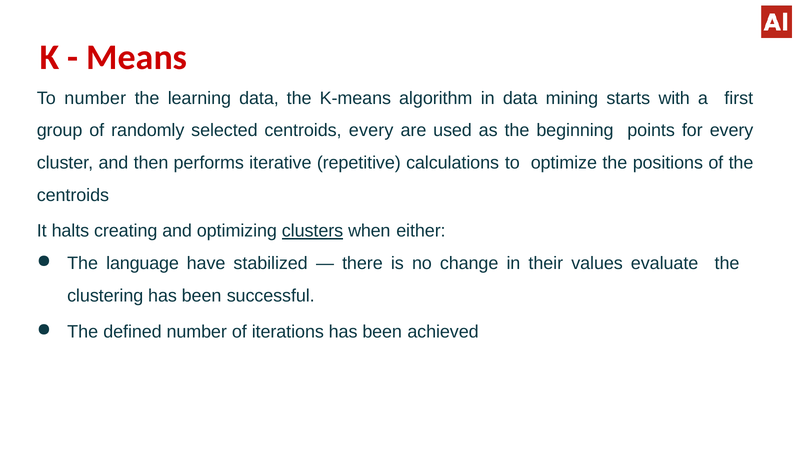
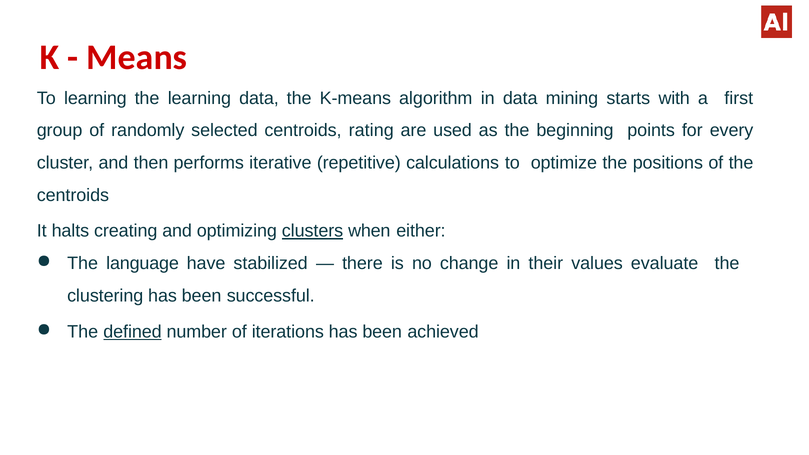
To number: number -> learning
centroids every: every -> rating
defined underline: none -> present
